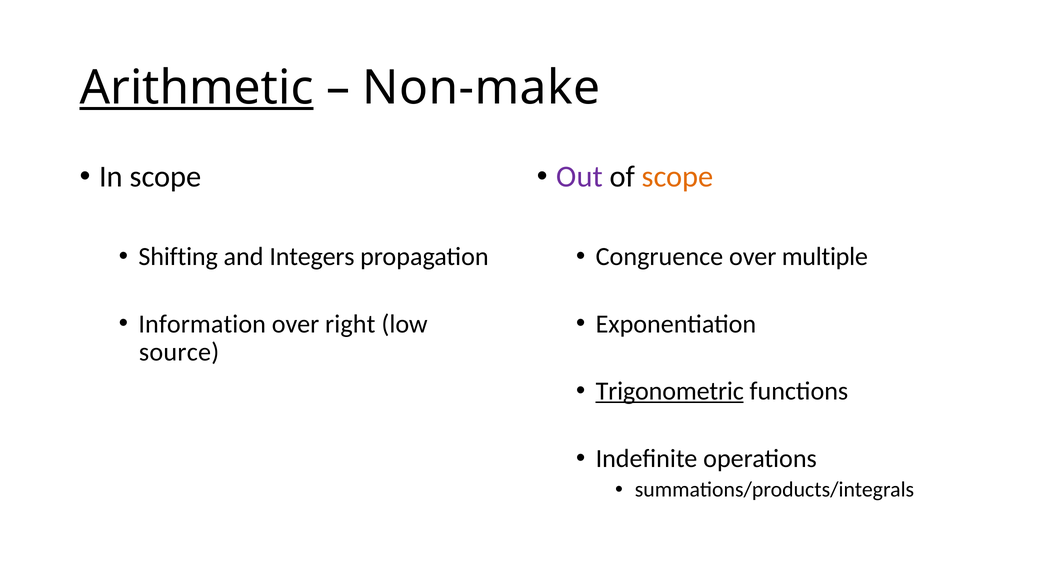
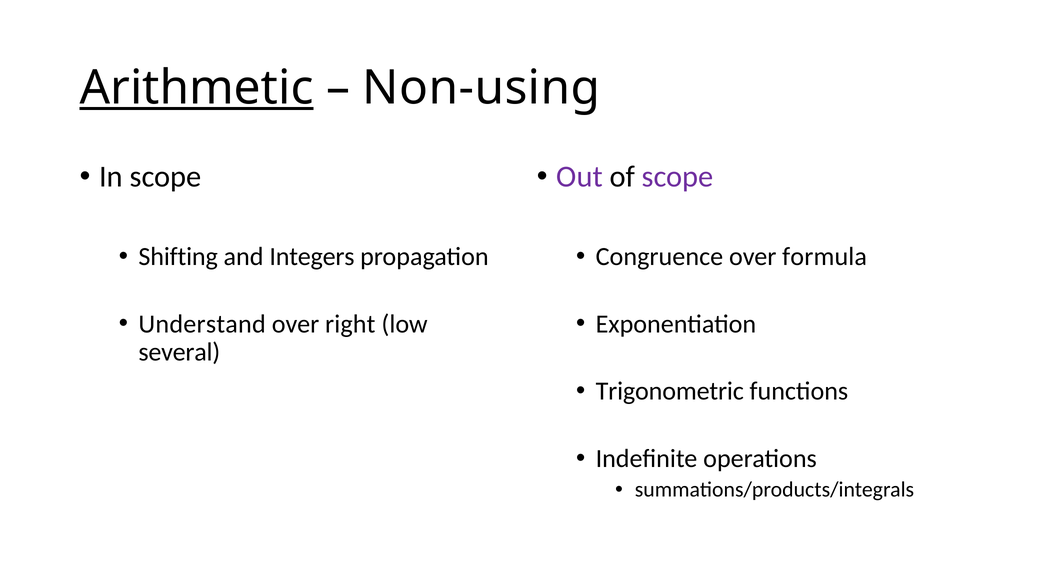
Non-make: Non-make -> Non-using
scope at (678, 177) colour: orange -> purple
multiple: multiple -> formula
Information: Information -> Understand
source: source -> several
Trigonometric underline: present -> none
